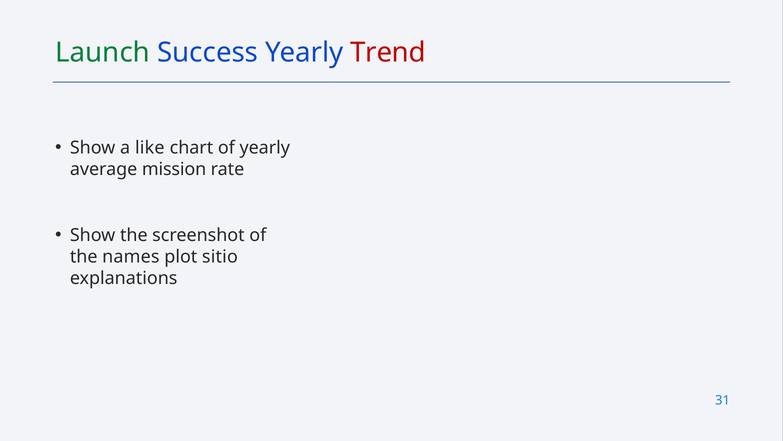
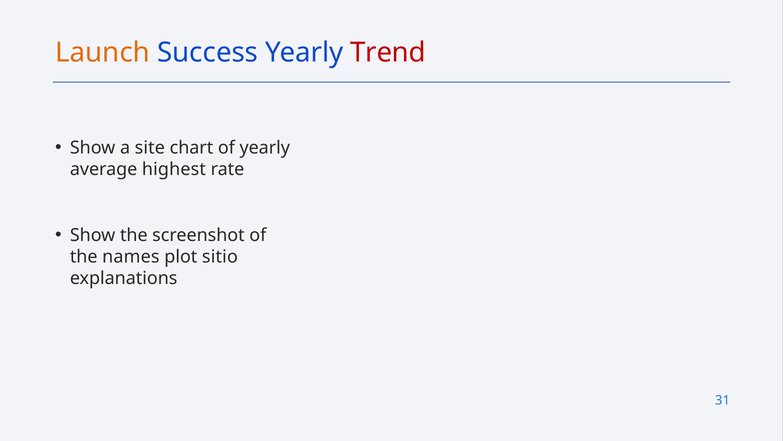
Launch colour: green -> orange
like: like -> site
mission: mission -> highest
